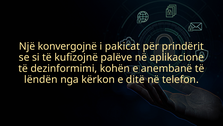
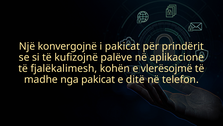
dezinformimi: dezinformimi -> fjalëkalimesh
anembanë: anembanë -> vlerësojmë
lëndën: lëndën -> madhe
nga kërkon: kërkon -> pakicat
